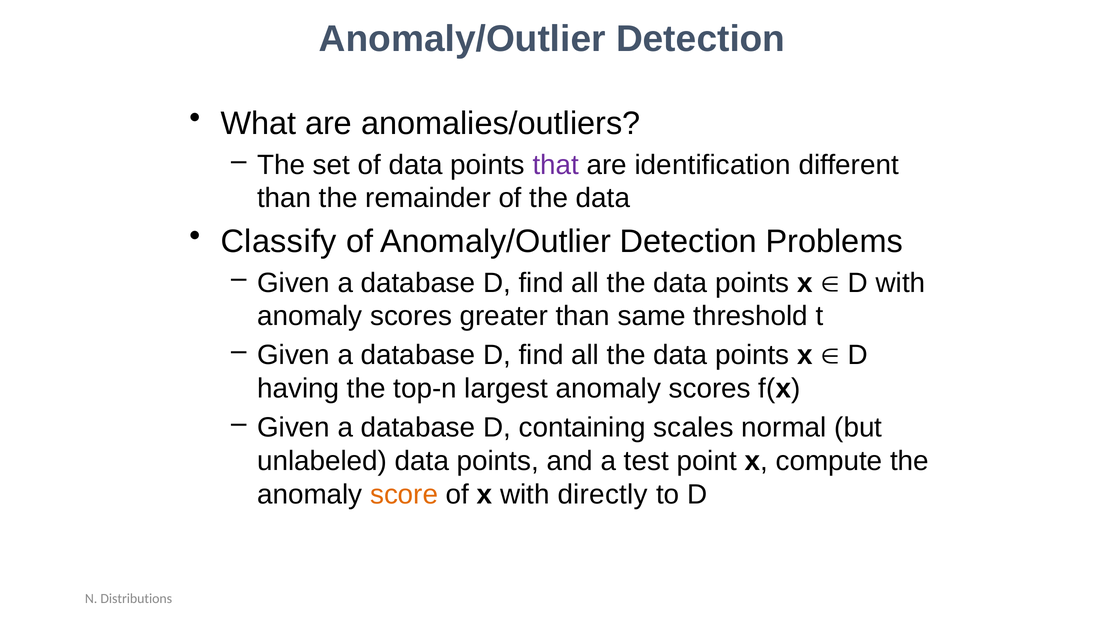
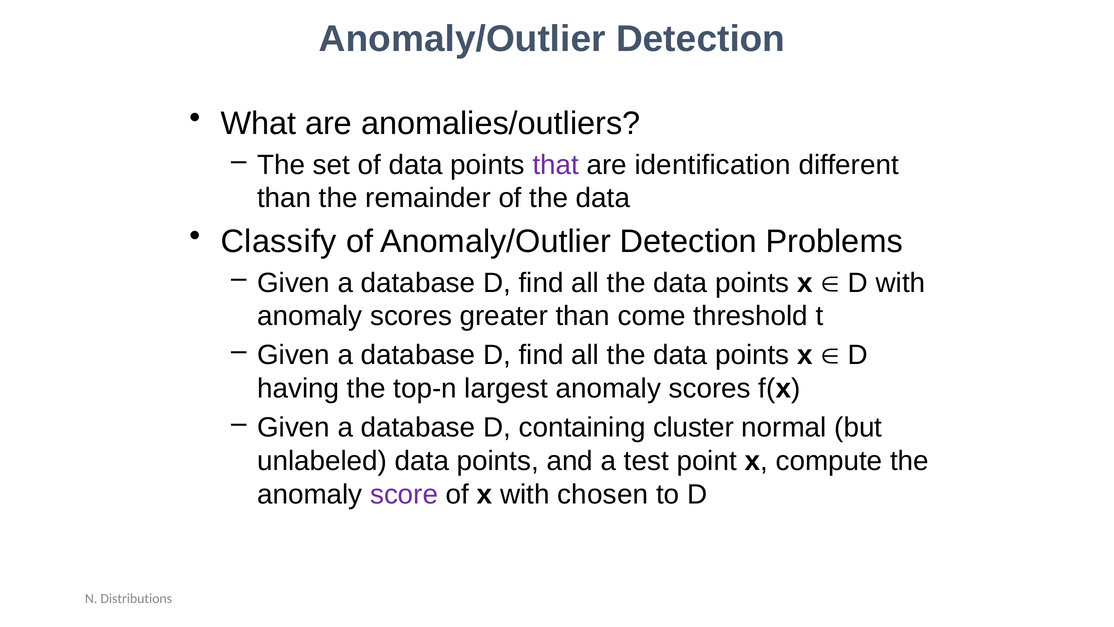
same: same -> come
scales: scales -> cluster
score colour: orange -> purple
directly: directly -> chosen
